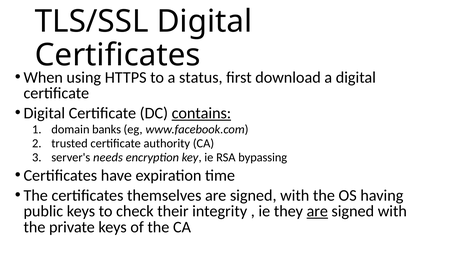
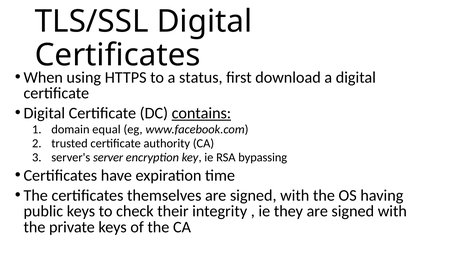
banks: banks -> equal
needs: needs -> server
are at (317, 211) underline: present -> none
